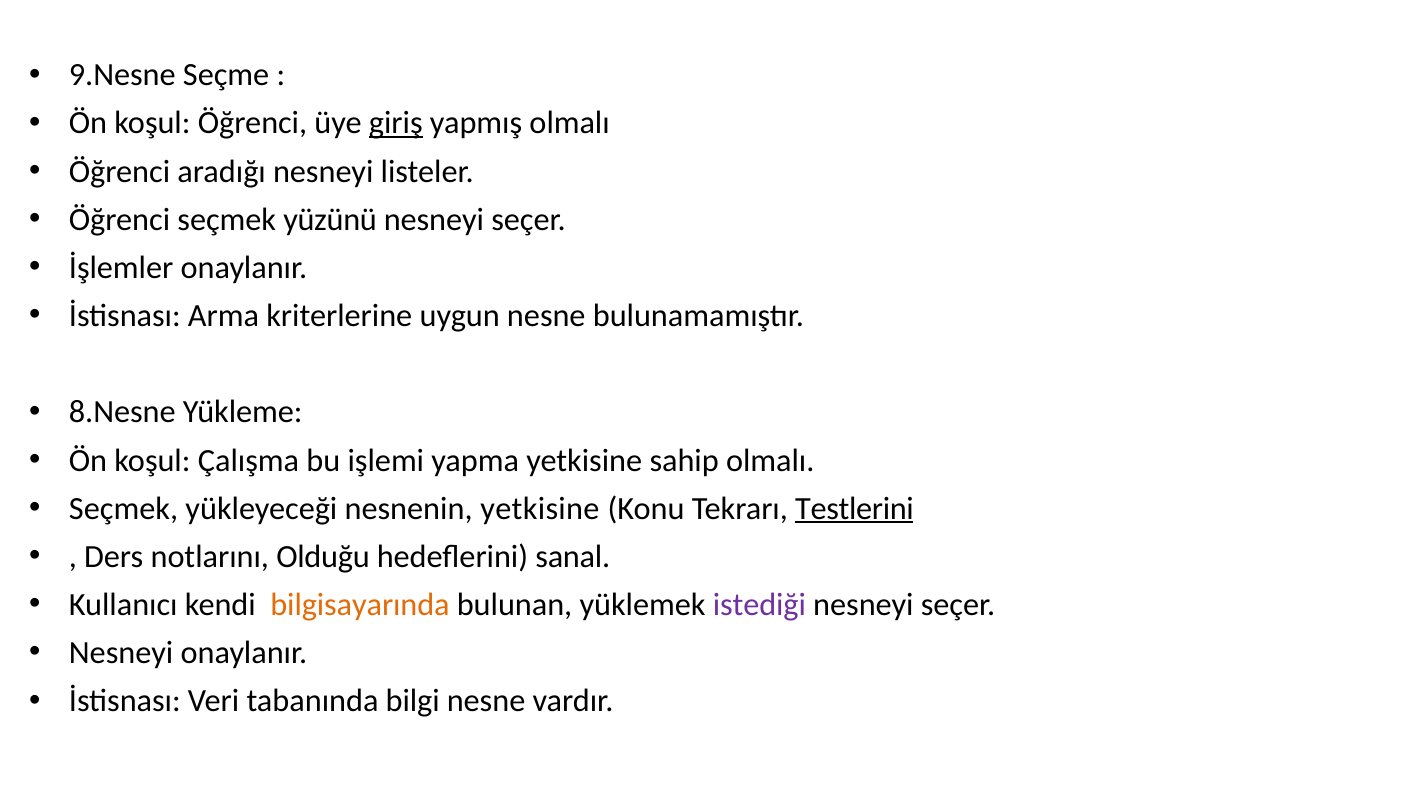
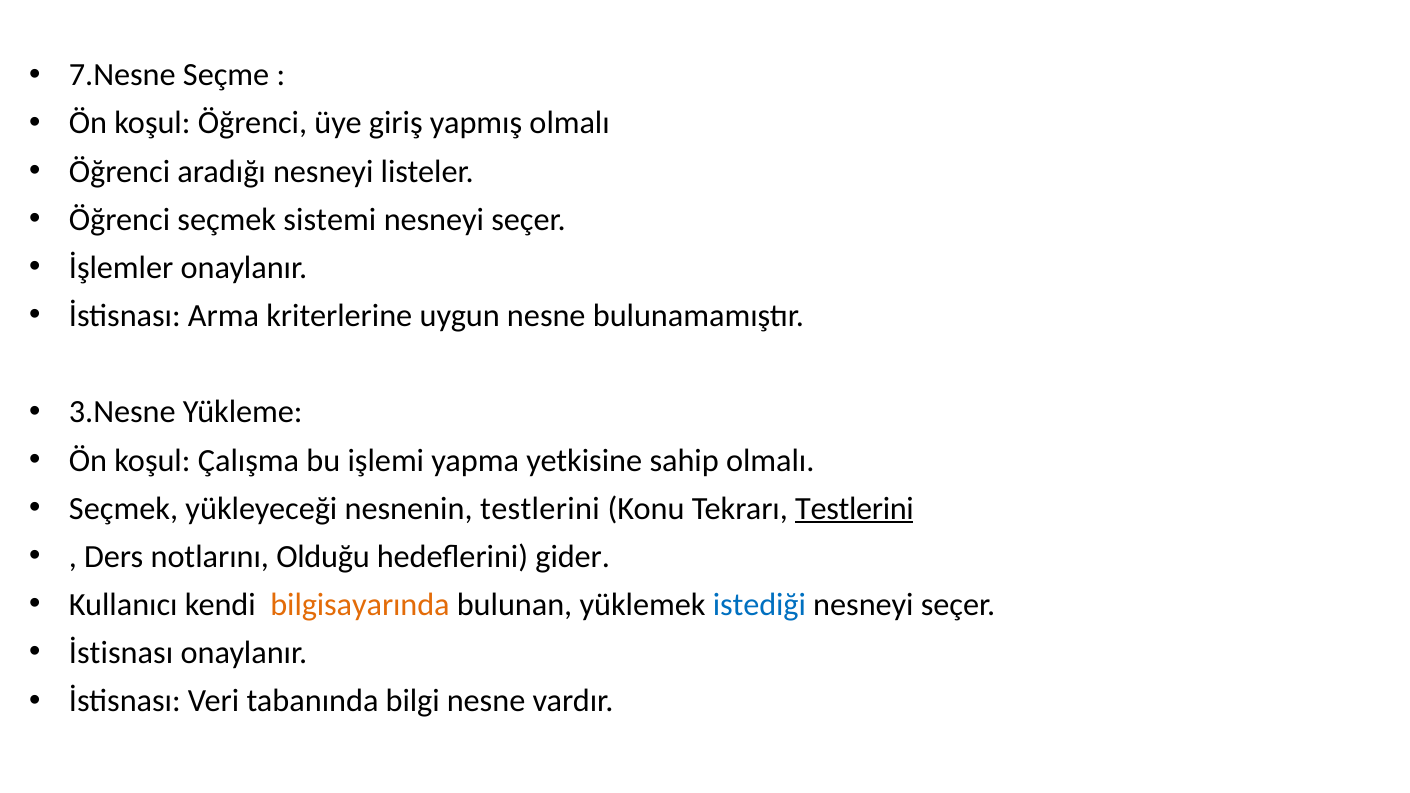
9.Nesne: 9.Nesne -> 7.Nesne
giriş underline: present -> none
yüzünü: yüzünü -> sistemi
8.Nesne: 8.Nesne -> 3.Nesne
nesnenin yetkisine: yetkisine -> testlerini
sanal: sanal -> gider
istediği colour: purple -> blue
Nesneyi at (121, 653): Nesneyi -> İstisnası
